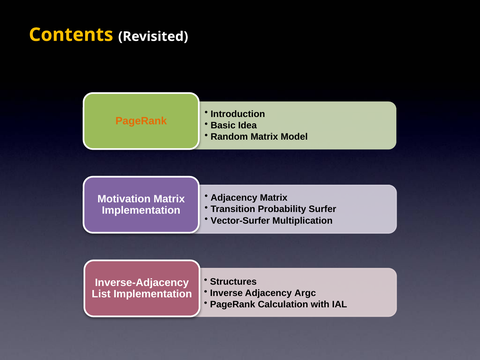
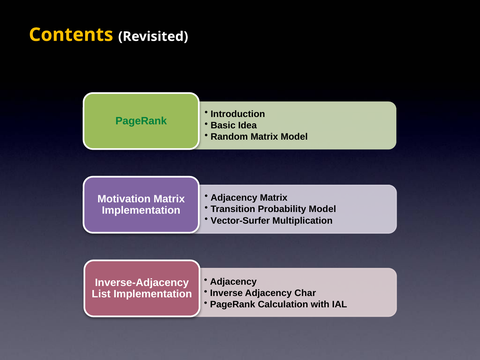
PageRank at (141, 121) colour: orange -> green
Probability Surfer: Surfer -> Model
Structures at (233, 282): Structures -> Adjacency
Argc: Argc -> Char
